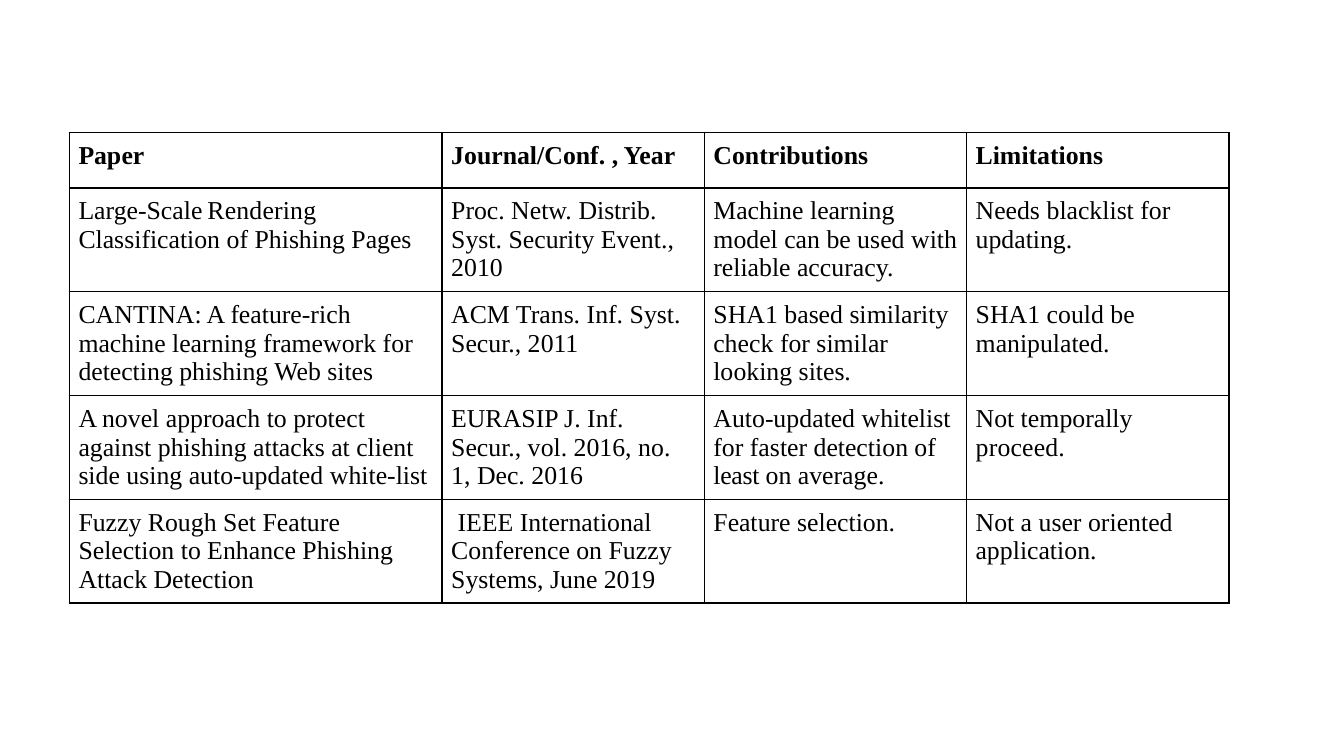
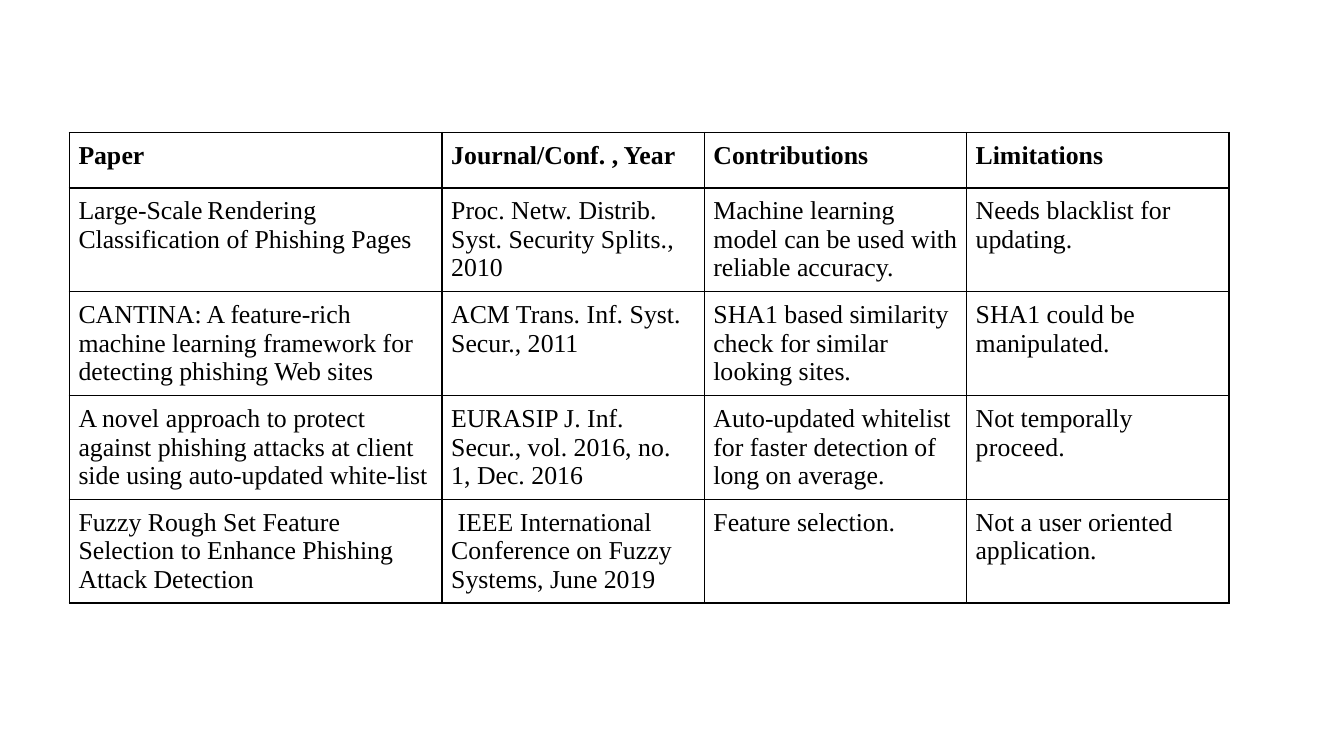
Event: Event -> Splits
least: least -> long
